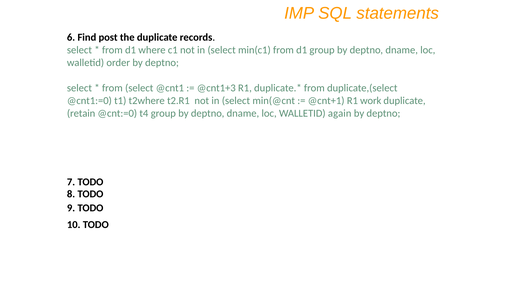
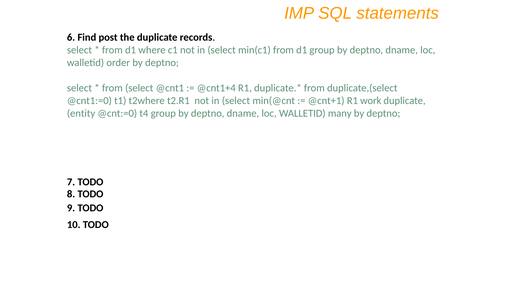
@cnt1+3: @cnt1+3 -> @cnt1+4
retain: retain -> entity
again: again -> many
